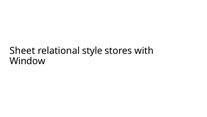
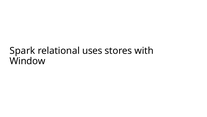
Sheet: Sheet -> Spark
style: style -> uses
